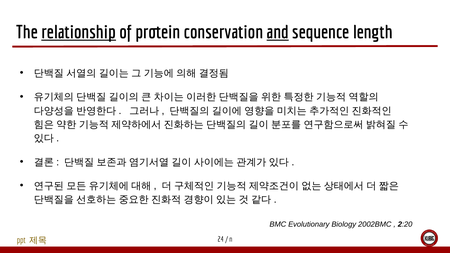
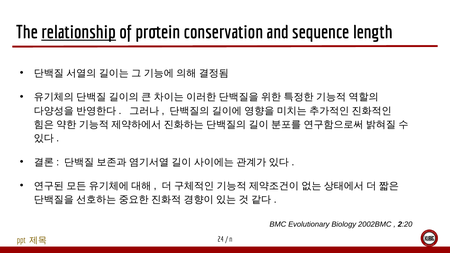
and underline: present -> none
